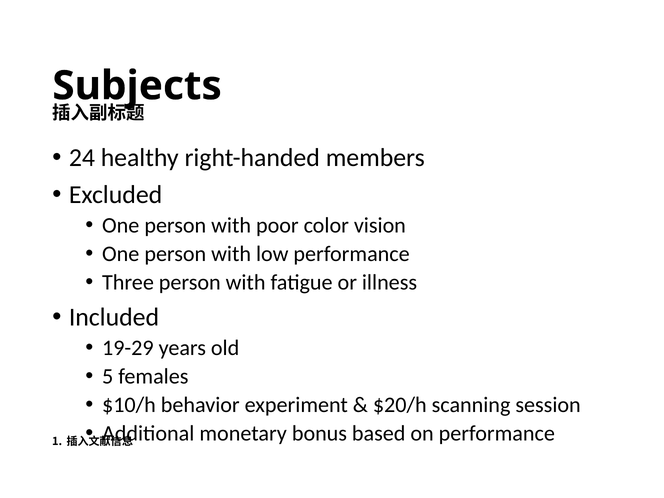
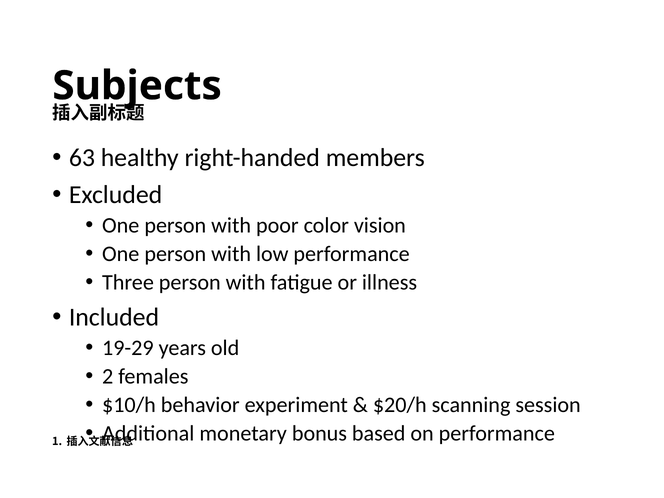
24: 24 -> 63
5: 5 -> 2
